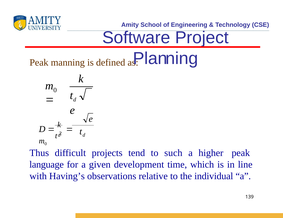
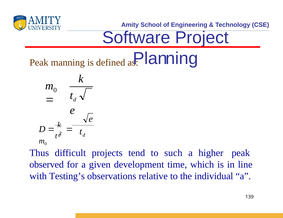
language: language -> observed
Having’s: Having’s -> Testing’s
